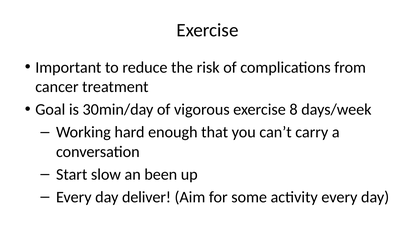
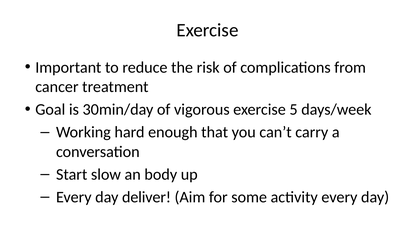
8: 8 -> 5
been: been -> body
